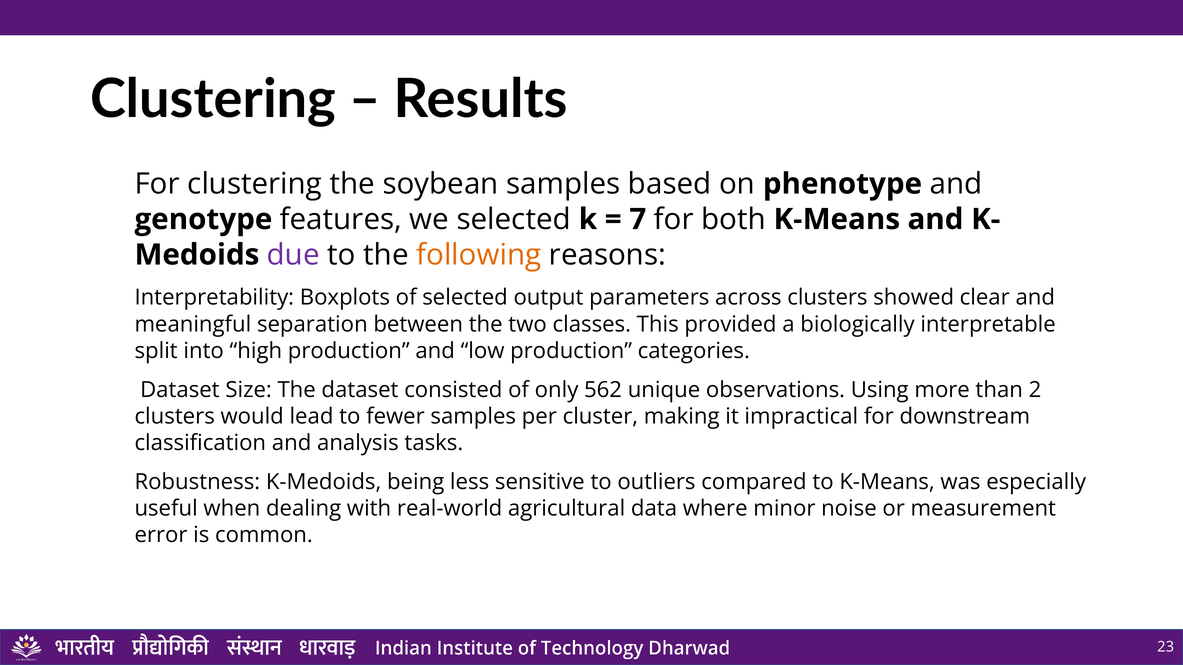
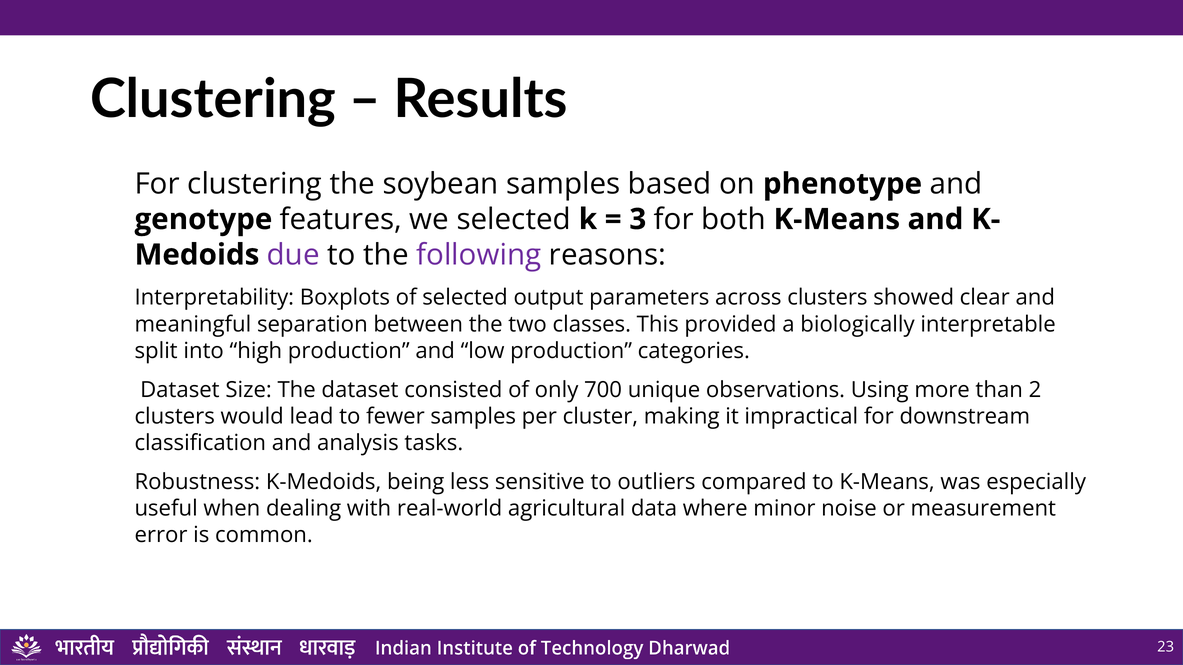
7: 7 -> 3
following colour: orange -> purple
562: 562 -> 700
